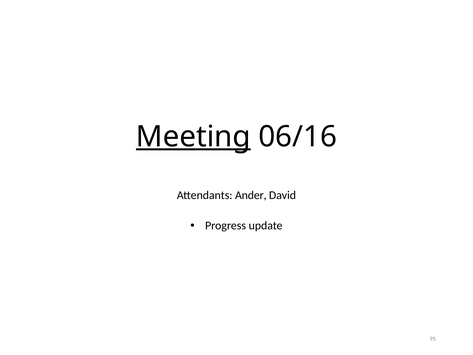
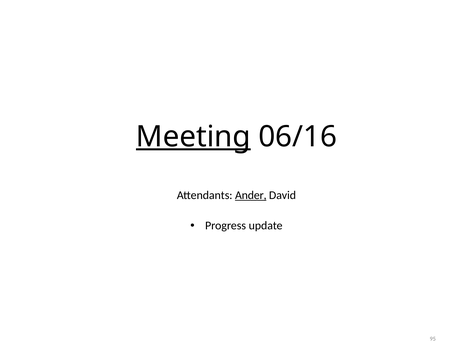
Ander underline: none -> present
